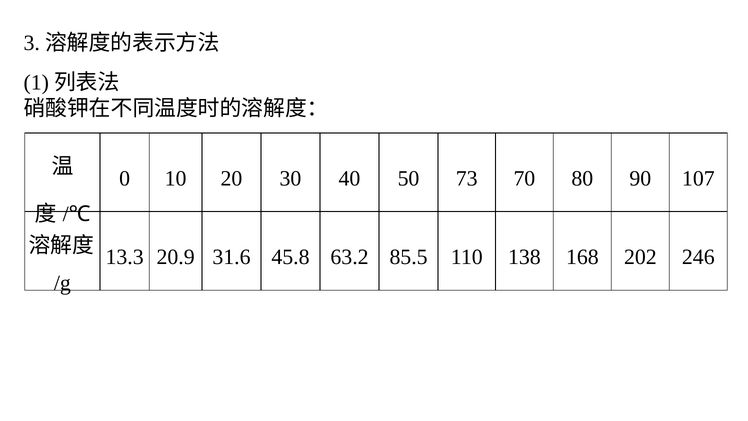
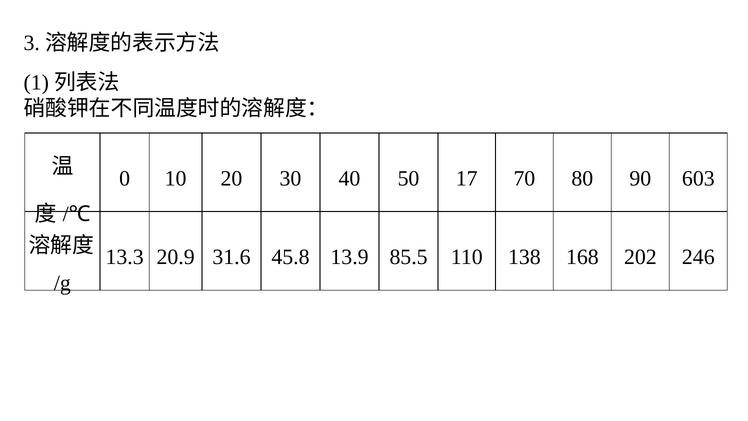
73: 73 -> 17
107: 107 -> 603
63.2: 63.2 -> 13.9
